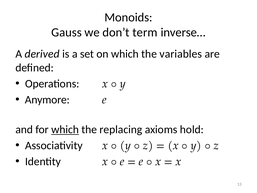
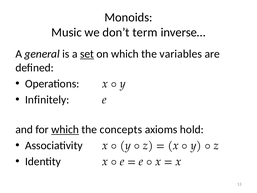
Gauss: Gauss -> Music
derived: derived -> general
set underline: none -> present
Anymore: Anymore -> Infinitely
replacing: replacing -> concepts
